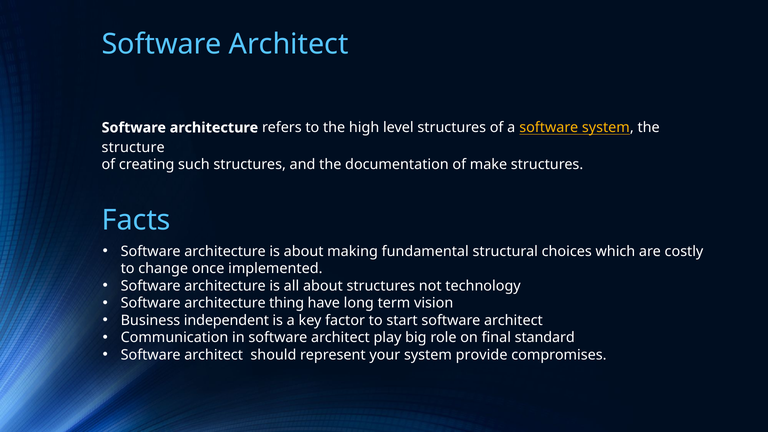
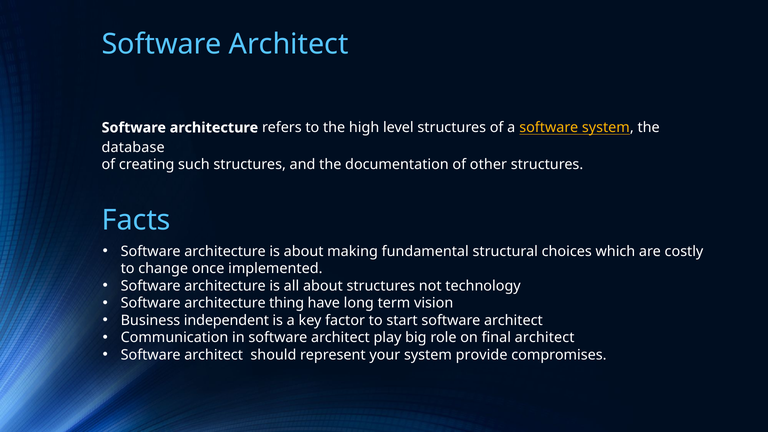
structure: structure -> database
make: make -> other
final standard: standard -> architect
